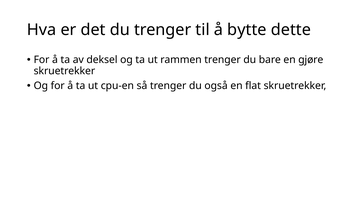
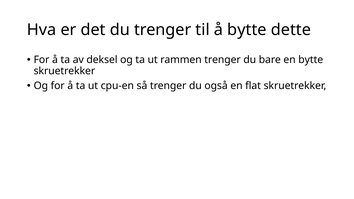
en gjøre: gjøre -> bytte
